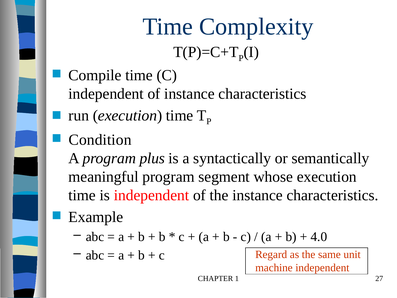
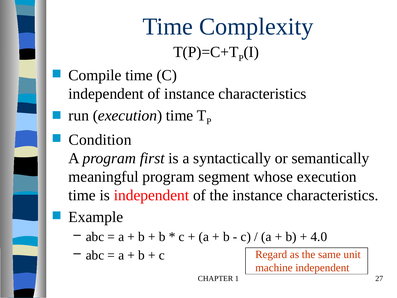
plus: plus -> first
